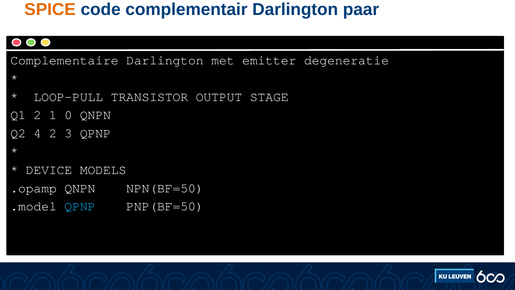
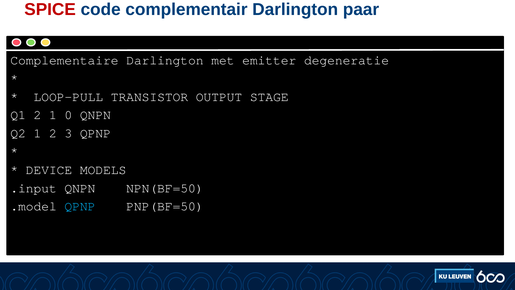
SPICE colour: orange -> red
Q2 4: 4 -> 1
.opamp: .opamp -> .input
